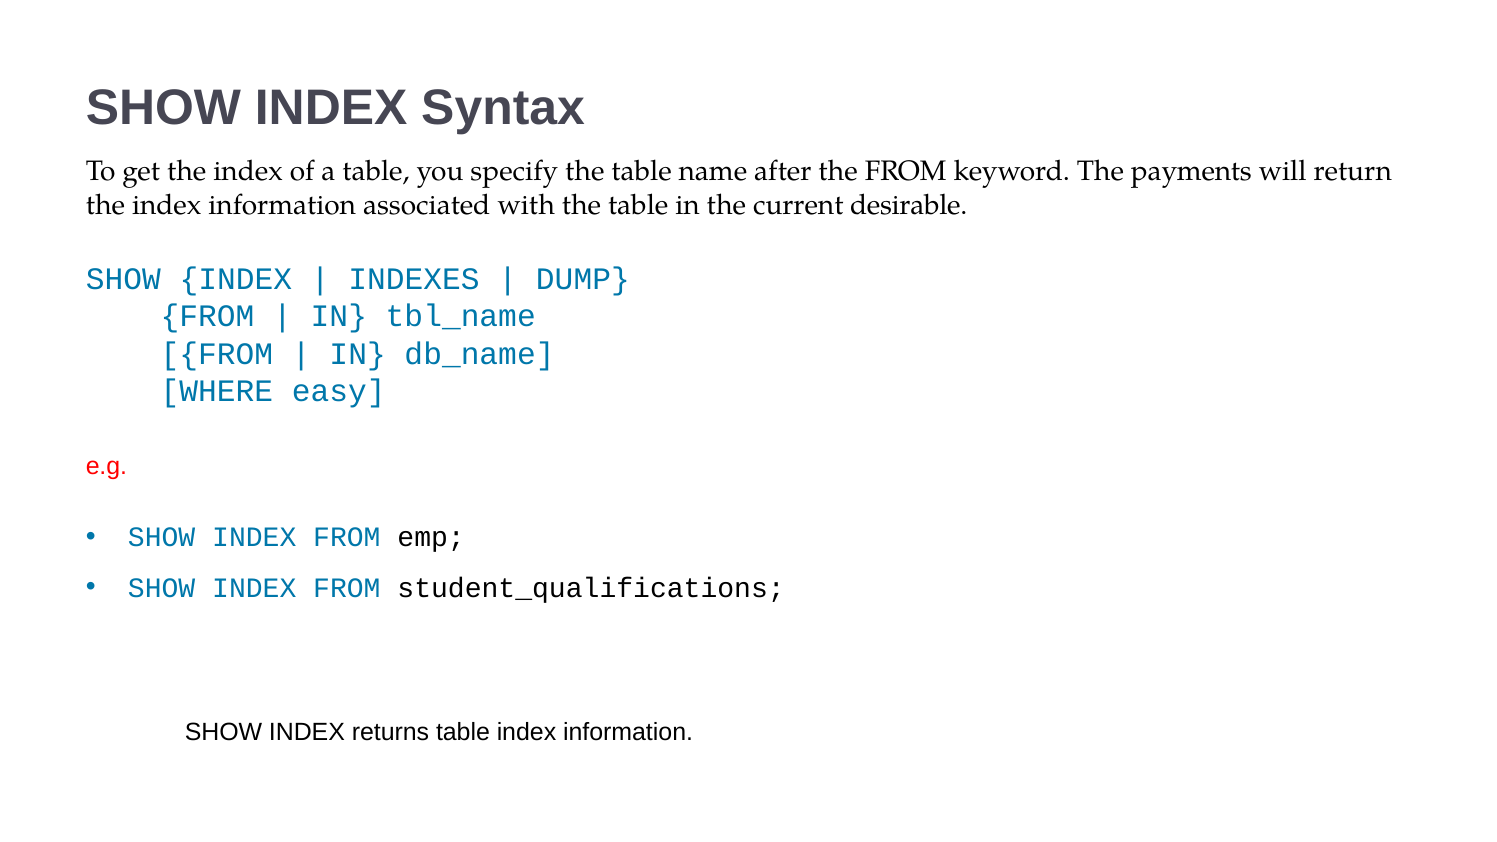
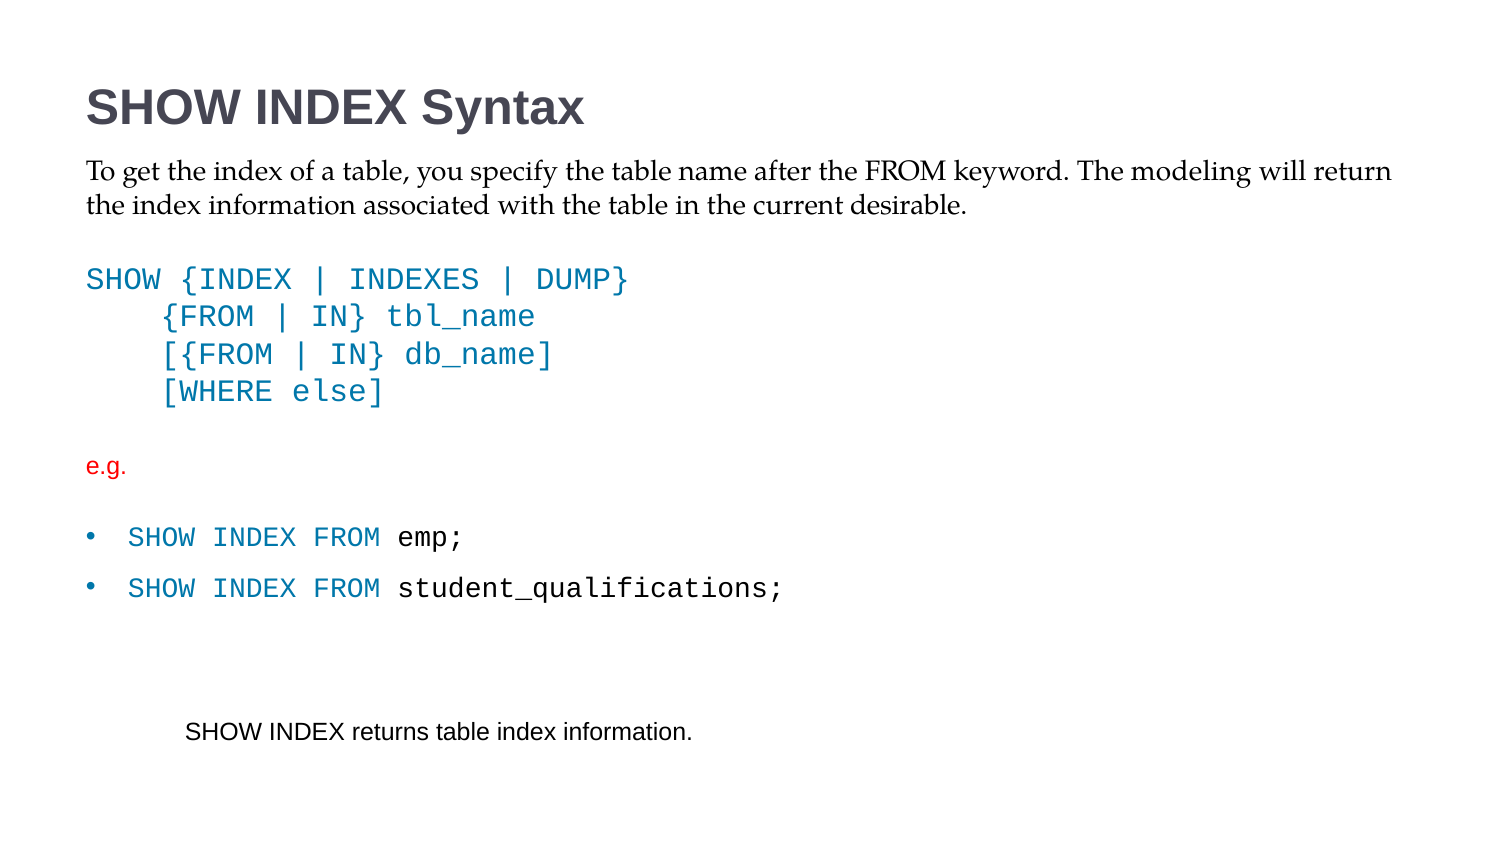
payments: payments -> modeling
easy: easy -> else
